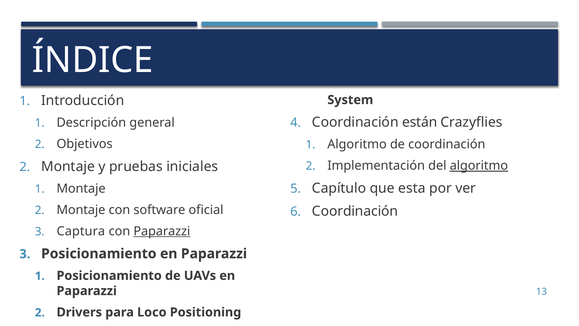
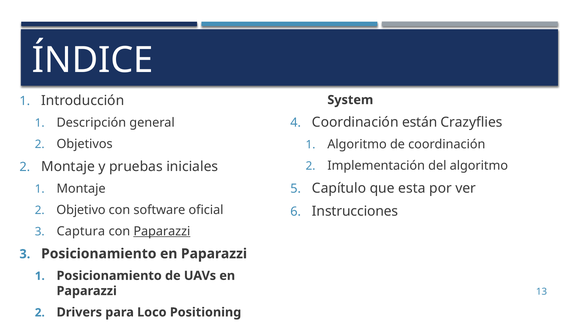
algoritmo at (479, 166) underline: present -> none
Montaje at (81, 210): Montaje -> Objetivo
Coordinación at (355, 211): Coordinación -> Instrucciones
